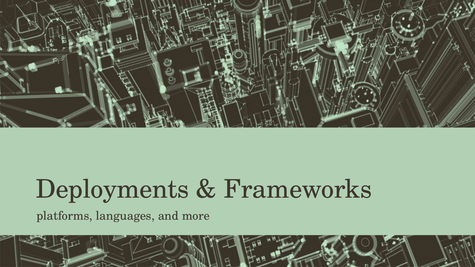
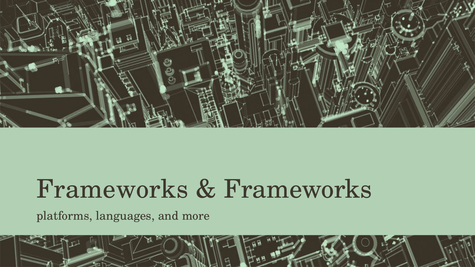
Deployments at (113, 189): Deployments -> Frameworks
